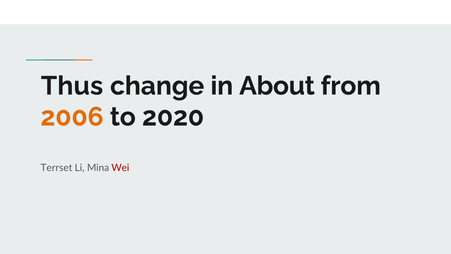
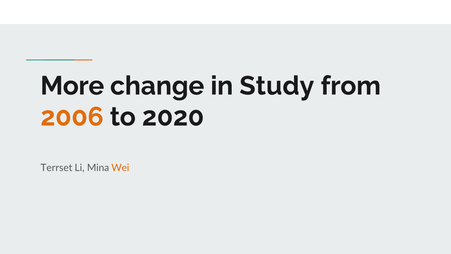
Thus: Thus -> More
About: About -> Study
Wei colour: red -> orange
